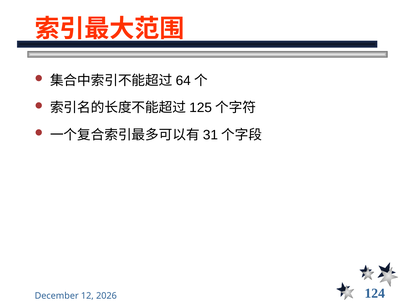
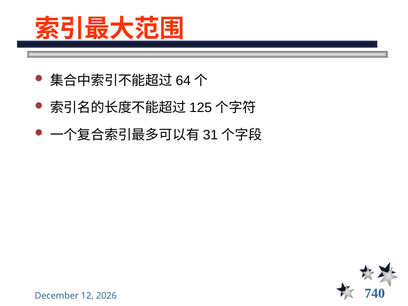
124: 124 -> 740
